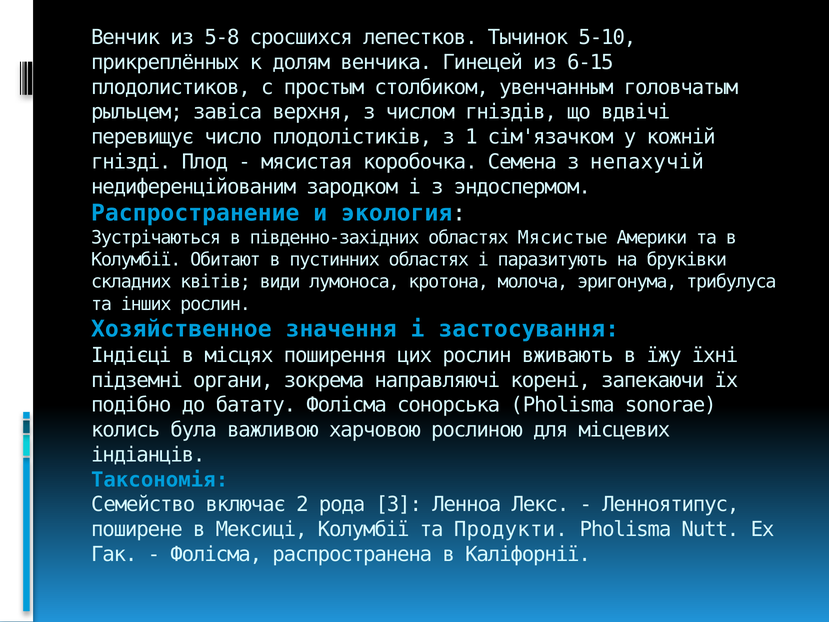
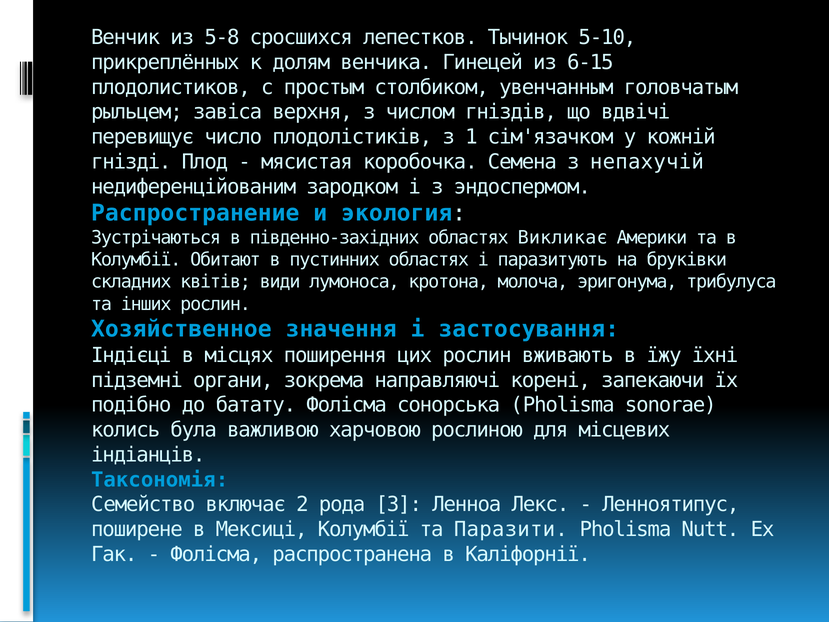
Мясистые: Мясистые -> Викликає
Продукти: Продукти -> Паразити
